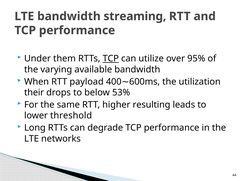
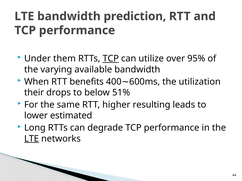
streaming: streaming -> prediction
payload: payload -> benefits
53%: 53% -> 51%
threshold: threshold -> estimated
LTE at (32, 139) underline: none -> present
